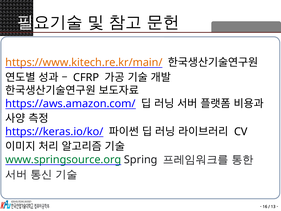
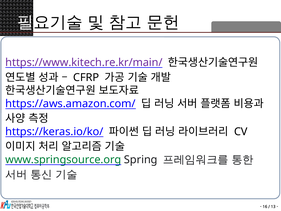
https://www.kitech.re.kr/main/ colour: orange -> purple
